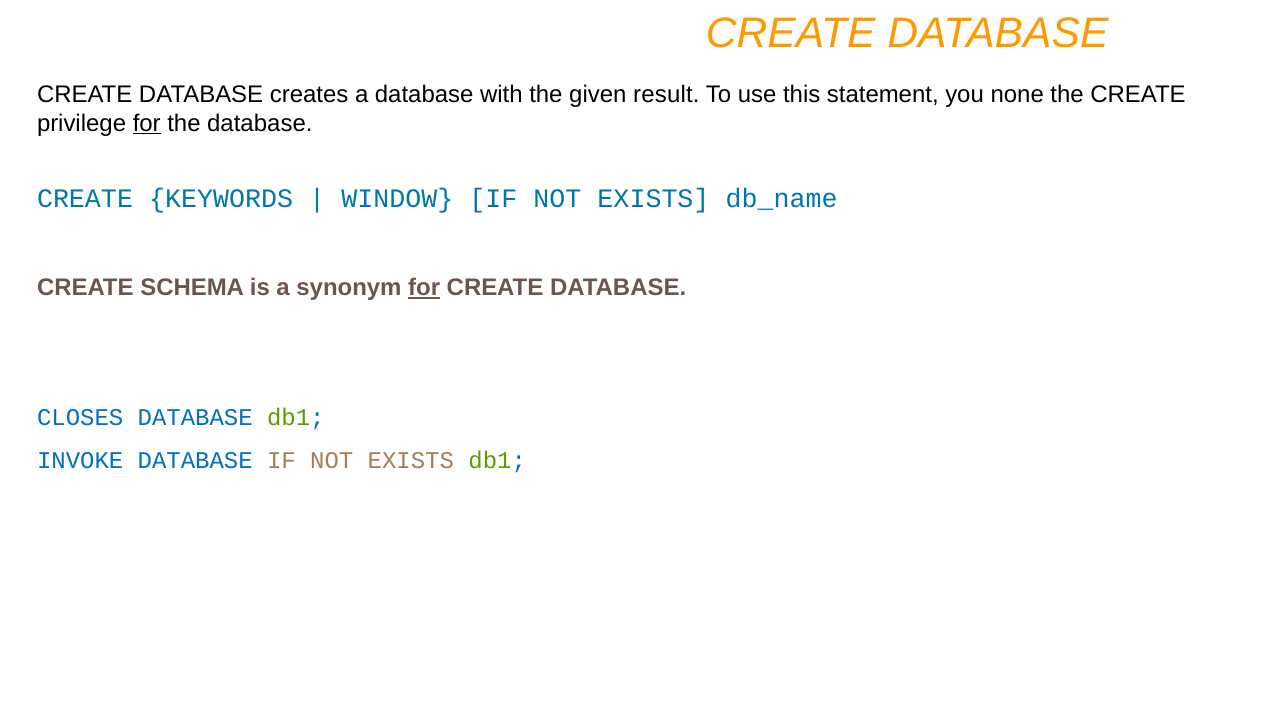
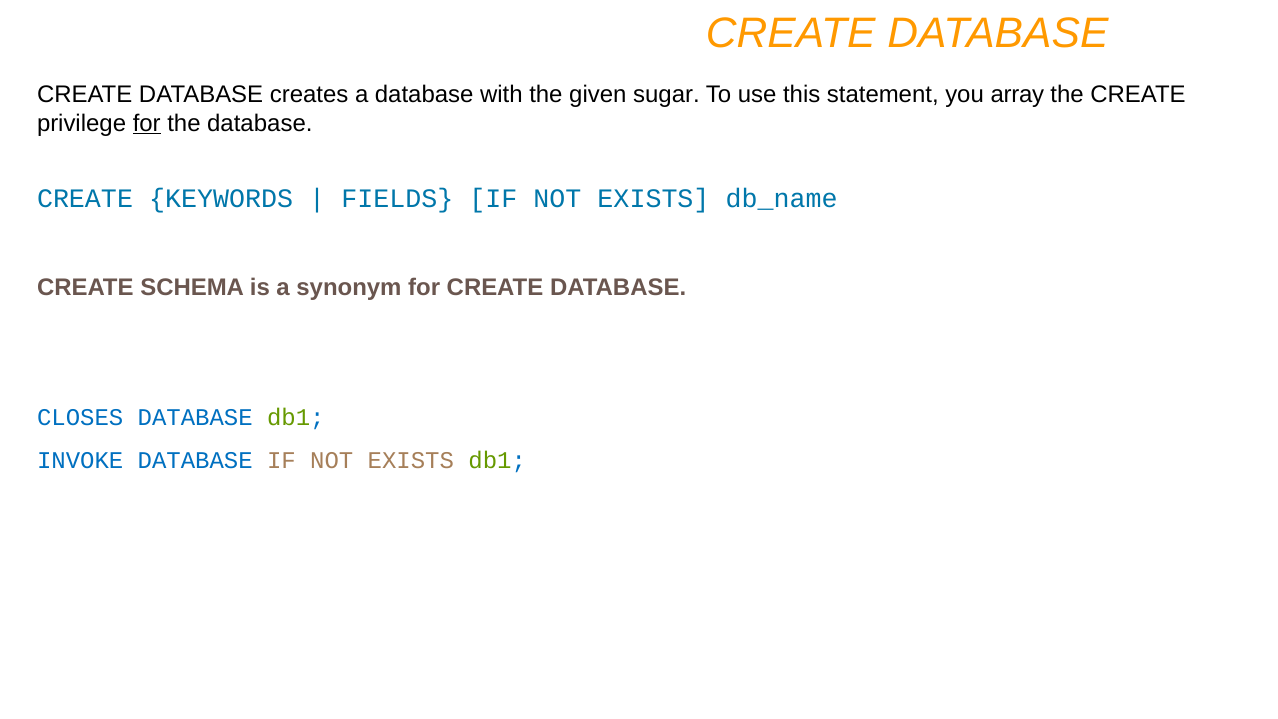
result: result -> sugar
none: none -> array
WINDOW: WINDOW -> FIELDS
for at (424, 288) underline: present -> none
